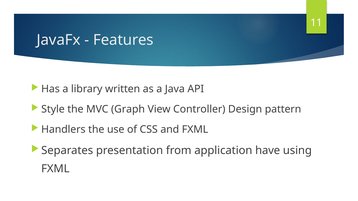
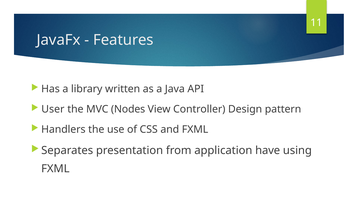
Style: Style -> User
Graph: Graph -> Nodes
